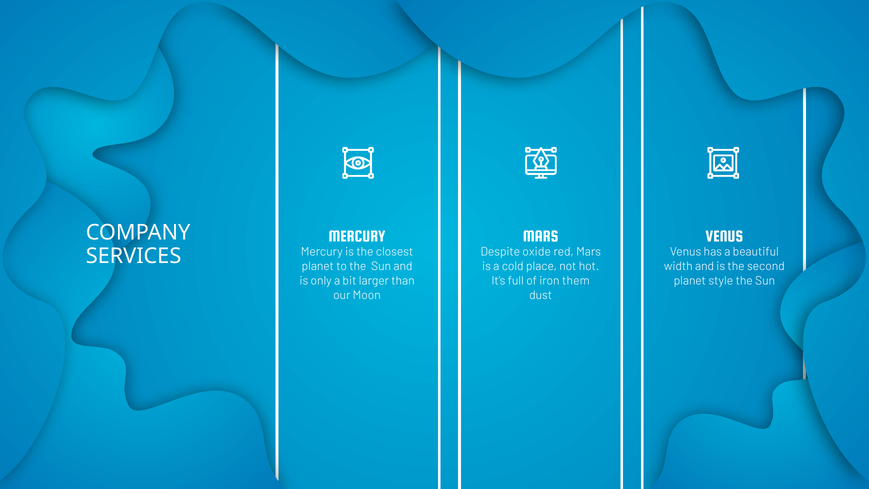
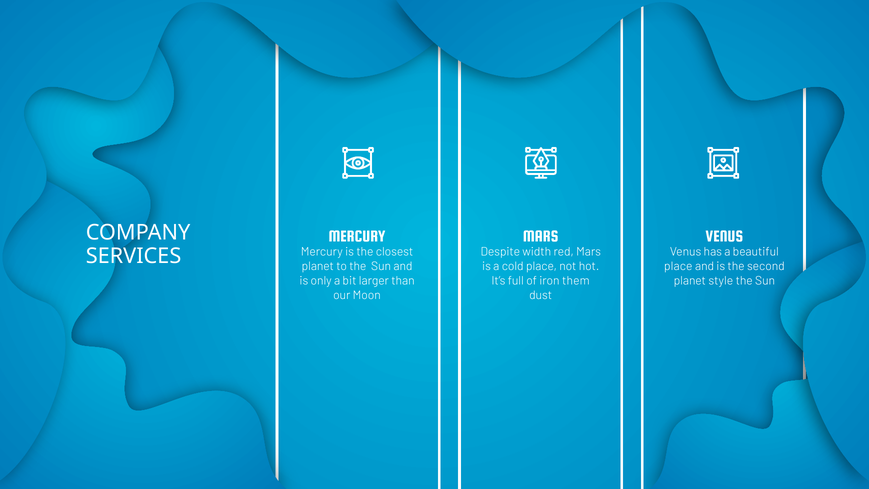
oxide: oxide -> width
width at (678, 266): width -> place
